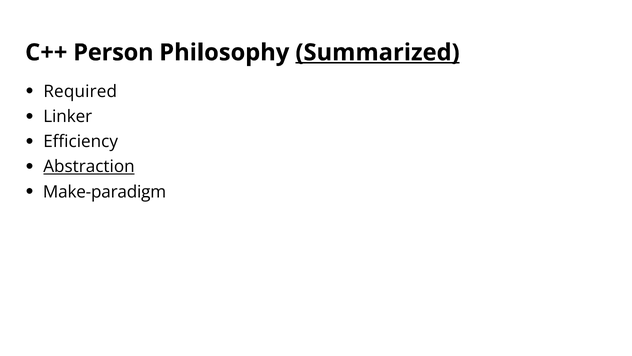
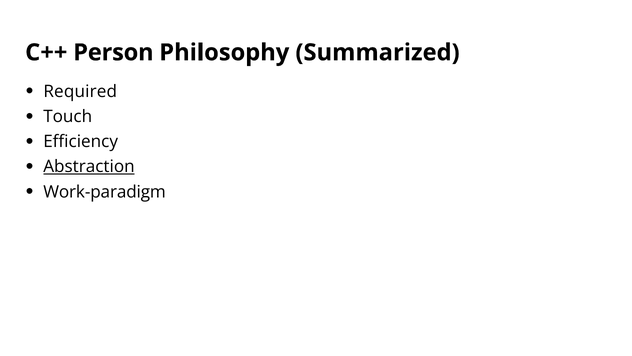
Summarized underline: present -> none
Linker: Linker -> Touch
Make-paradigm: Make-paradigm -> Work-paradigm
